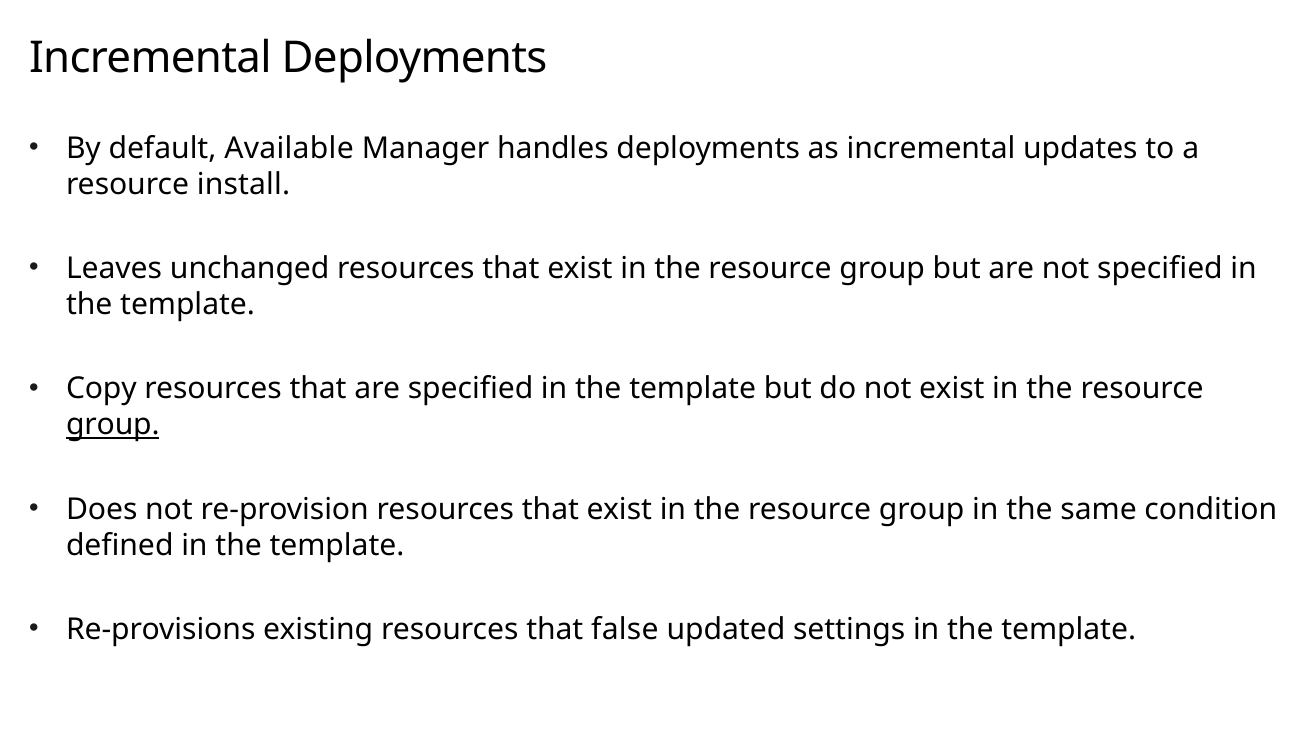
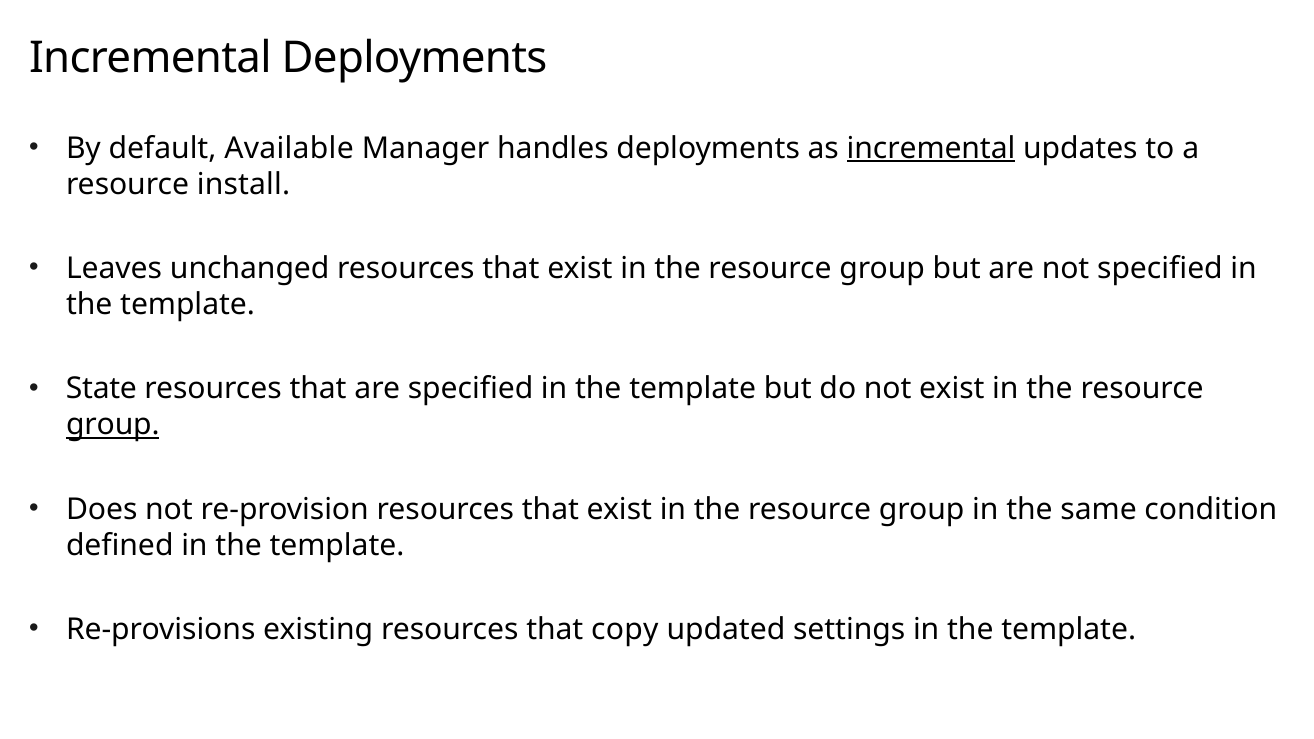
incremental at (931, 148) underline: none -> present
Copy: Copy -> State
false: false -> copy
